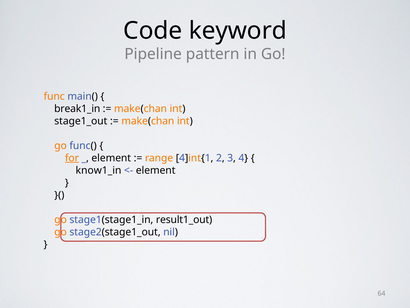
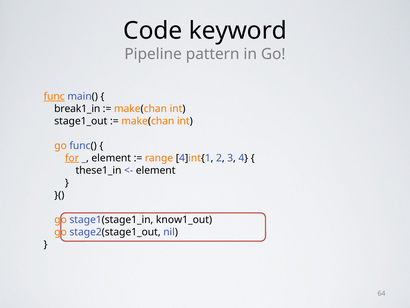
func underline: none -> present
know1_in: know1_in -> these1_in
result1_out: result1_out -> know1_out
